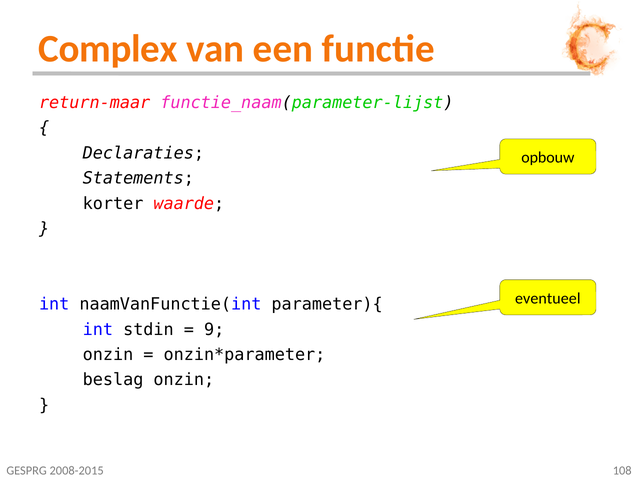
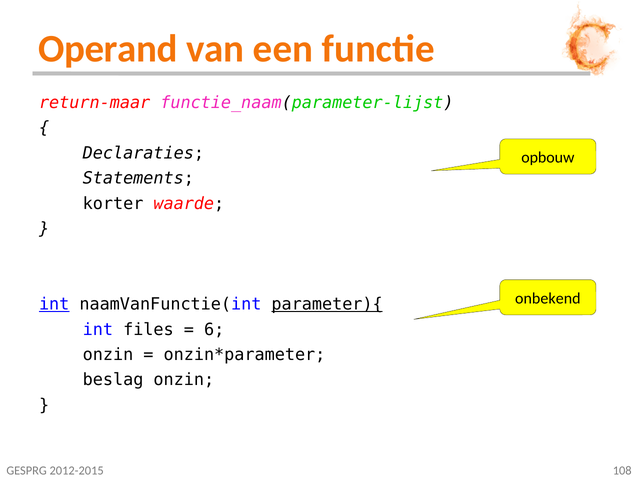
Complex: Complex -> Operand
eventueel: eventueel -> onbekend
int at (54, 304) underline: none -> present
parameter){ underline: none -> present
stdin: stdin -> files
9: 9 -> 6
2008-2015: 2008-2015 -> 2012-2015
